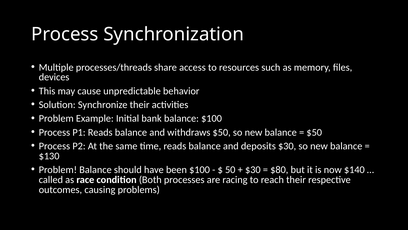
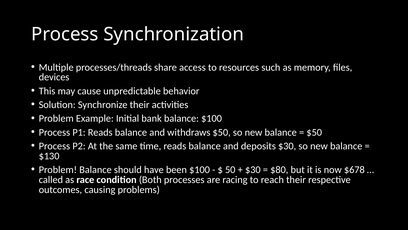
$140: $140 -> $678
